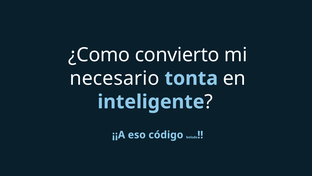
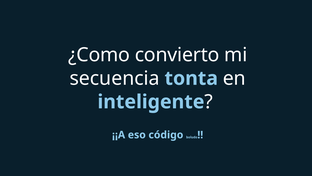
necesario: necesario -> secuencia
